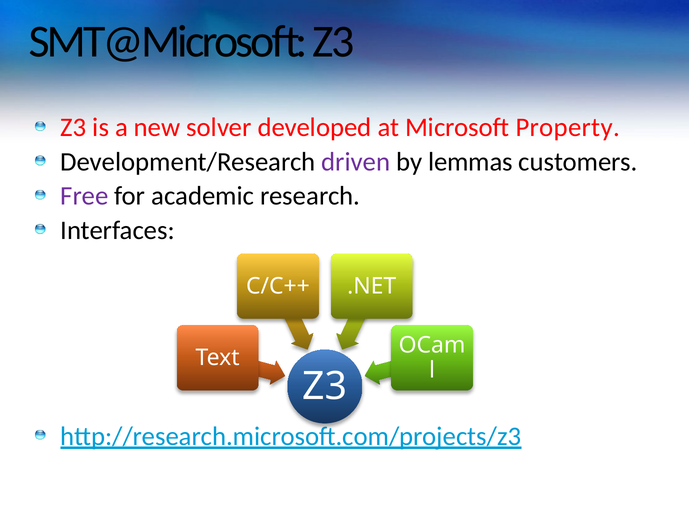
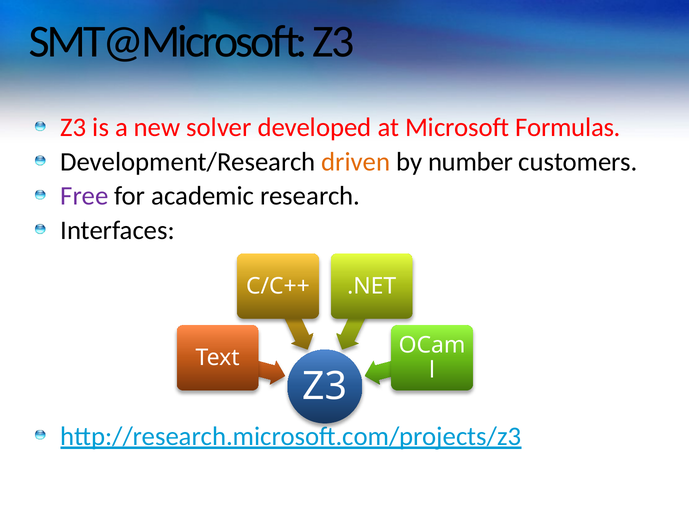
Property: Property -> Formulas
driven colour: purple -> orange
lemmas: lemmas -> number
